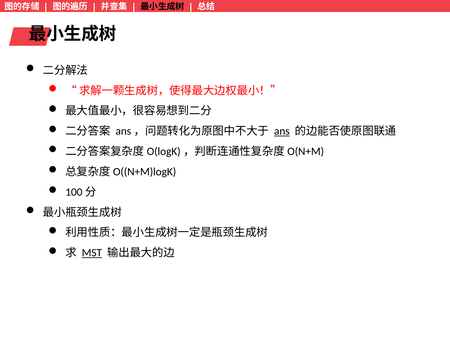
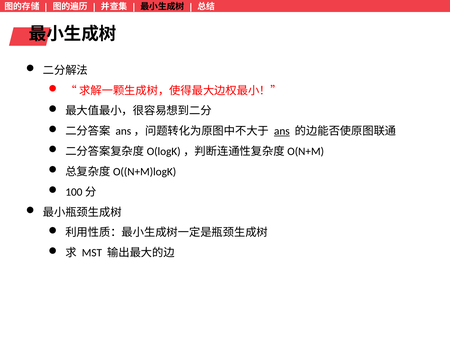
MST underline: present -> none
